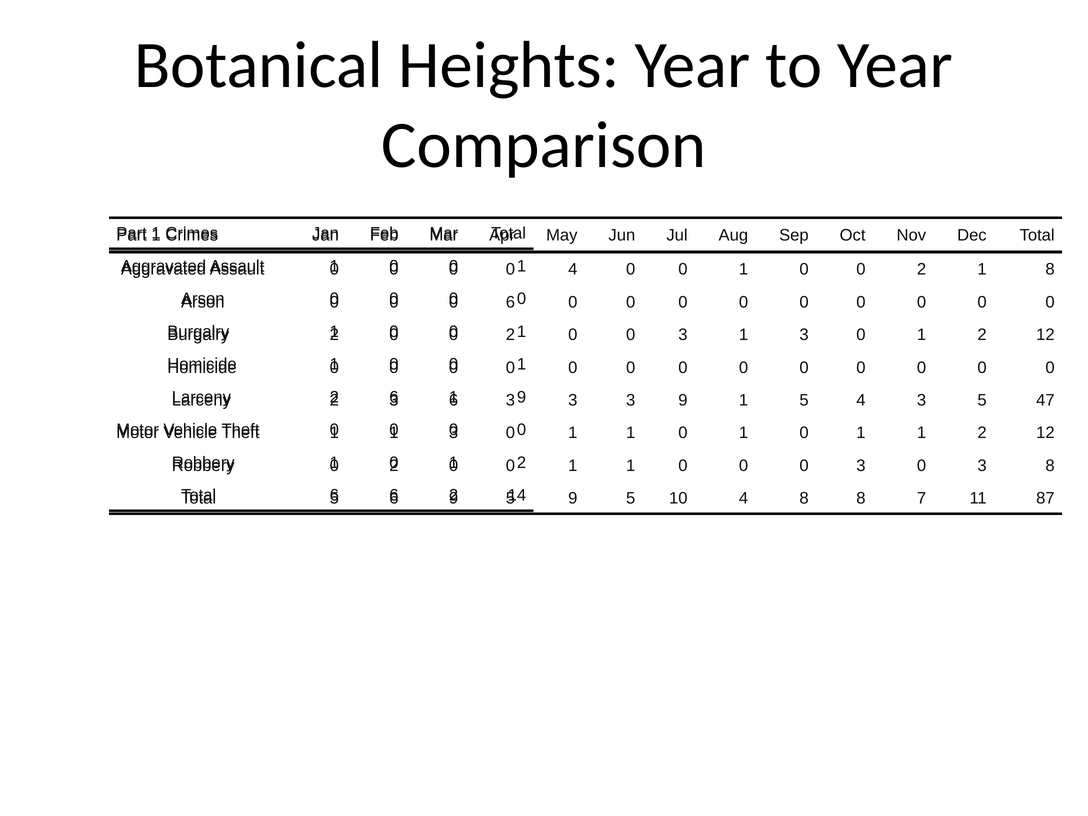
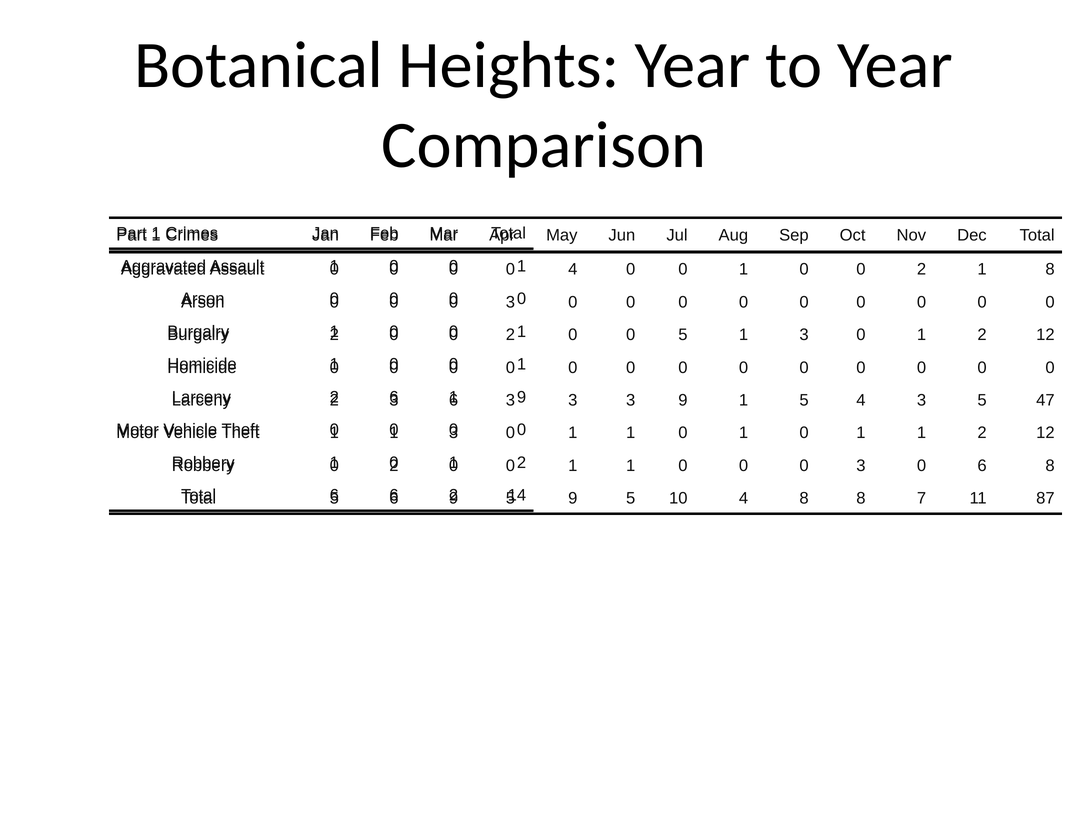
6 at (510, 302): 6 -> 3
2 0 0 3: 3 -> 5
3 0 3: 3 -> 6
